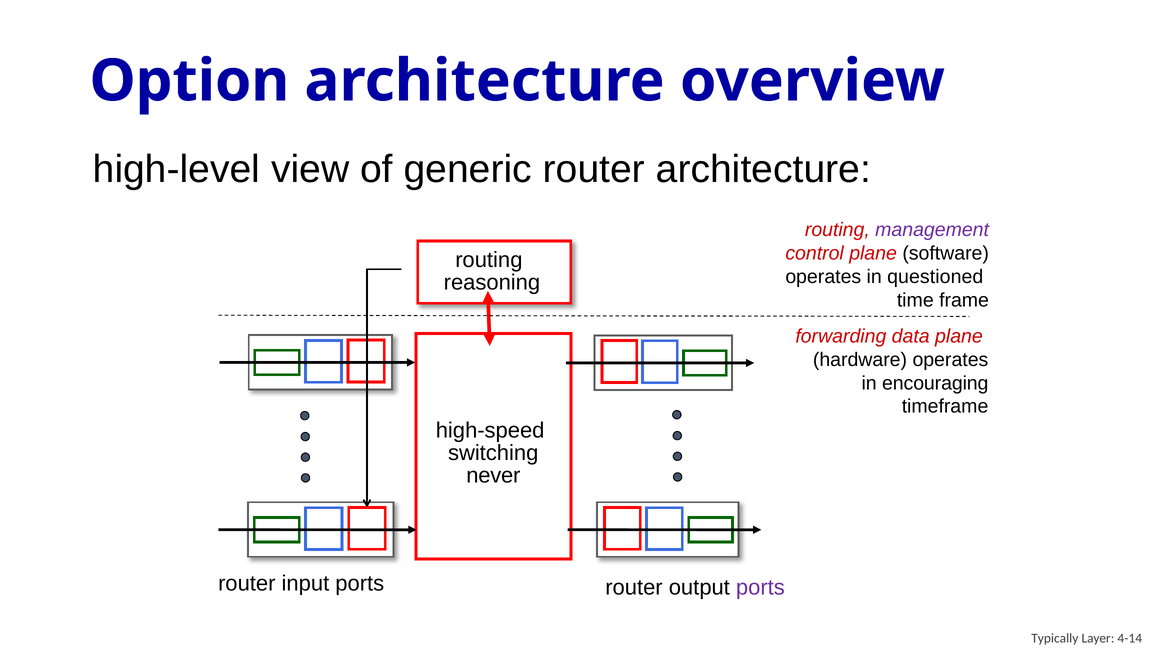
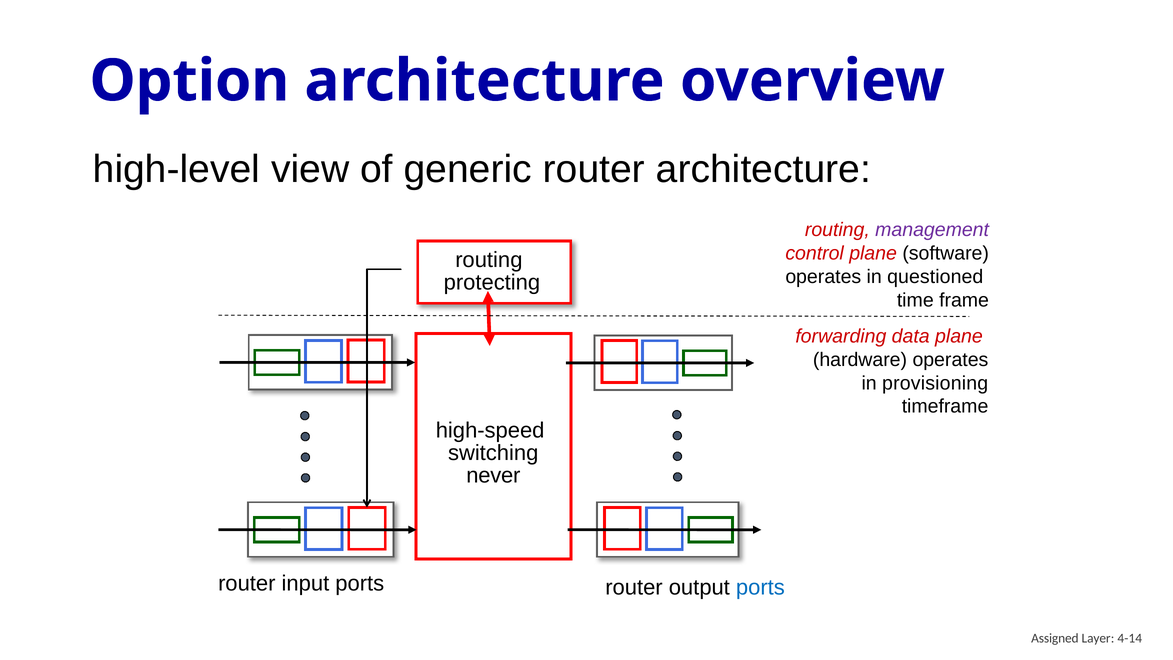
reasoning: reasoning -> protecting
encouraging: encouraging -> provisioning
ports at (760, 587) colour: purple -> blue
Typically: Typically -> Assigned
